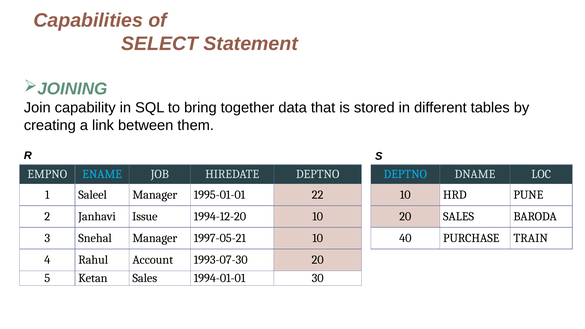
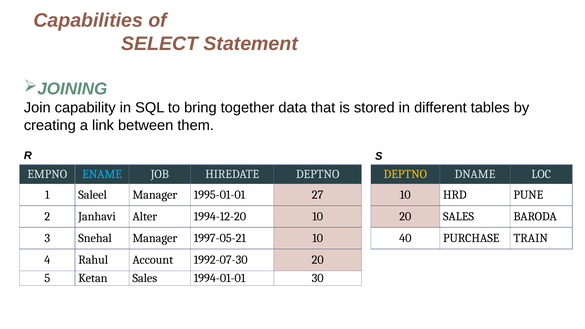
DEPTNO at (405, 174) colour: light blue -> yellow
22: 22 -> 27
Issue: Issue -> Alter
1993-07-30: 1993-07-30 -> 1992-07-30
